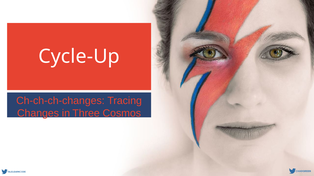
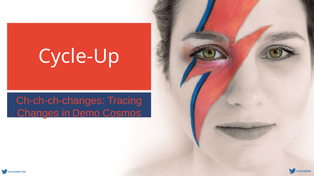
Three: Three -> Demo
